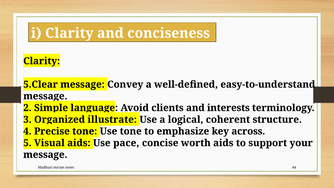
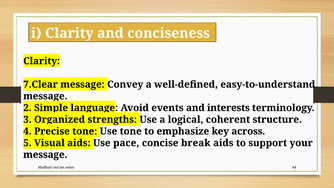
5.Clear: 5.Clear -> 7.Clear
clients: clients -> events
illustrate: illustrate -> strengths
worth: worth -> break
